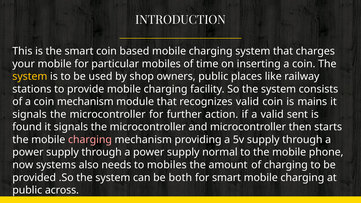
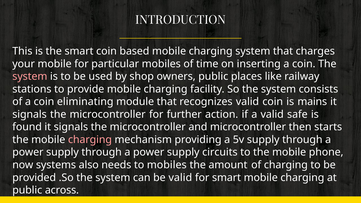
system at (30, 76) colour: yellow -> pink
coin mechanism: mechanism -> eliminating
sent: sent -> safe
normal: normal -> circuits
be both: both -> valid
